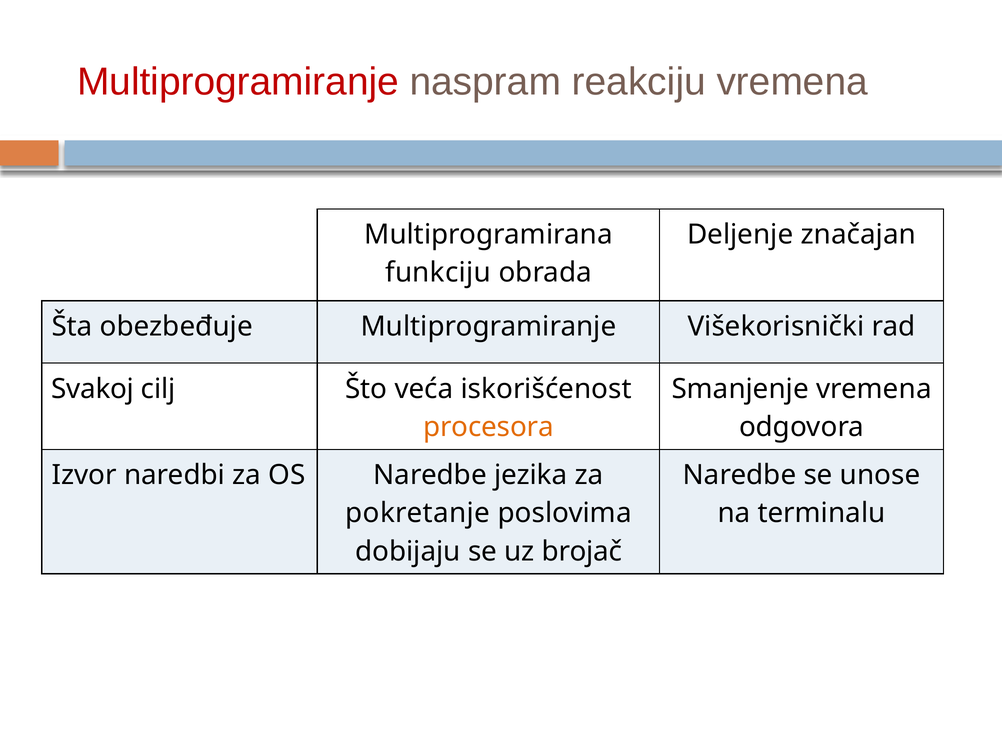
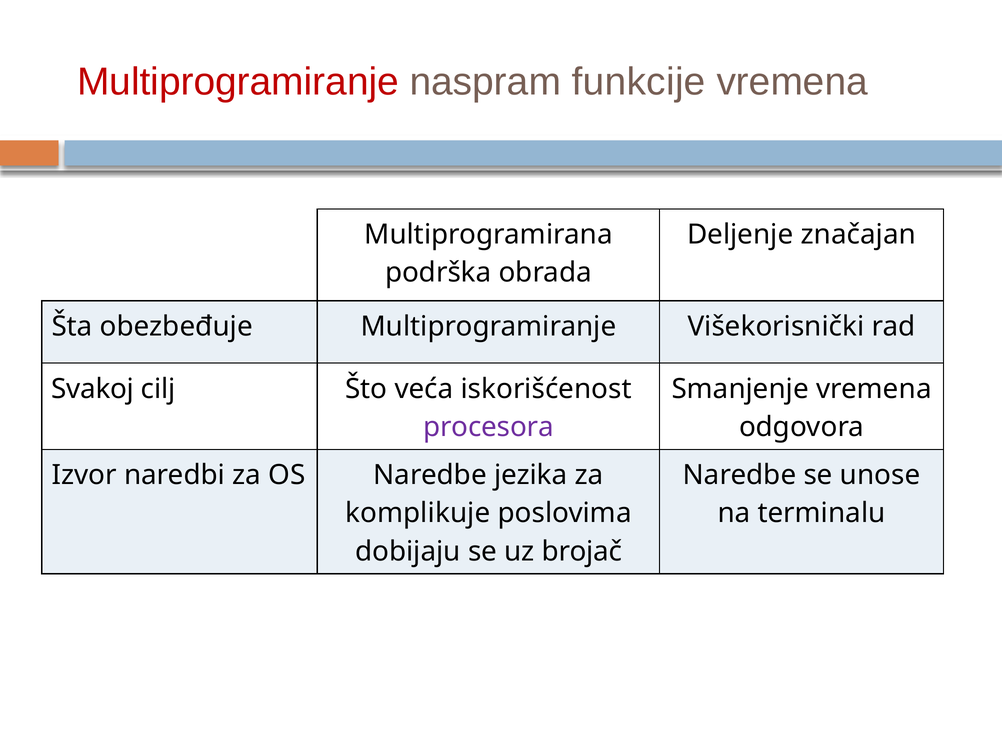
reakciju: reakciju -> funkcije
funkciju: funkciju -> podrška
procesora colour: orange -> purple
pokretanje: pokretanje -> komplikuje
